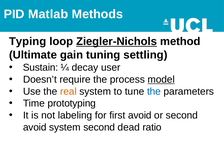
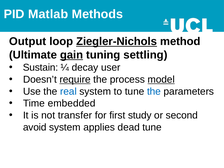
Typing: Typing -> Output
gain underline: none -> present
require underline: none -> present
real colour: orange -> blue
prototyping: prototyping -> embedded
labeling: labeling -> transfer
first avoid: avoid -> study
system second: second -> applies
dead ratio: ratio -> tune
